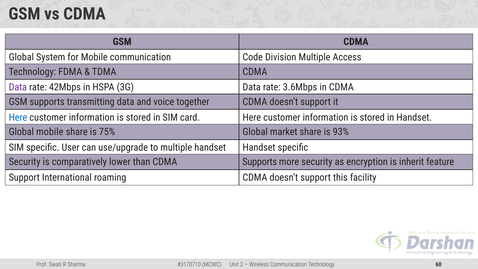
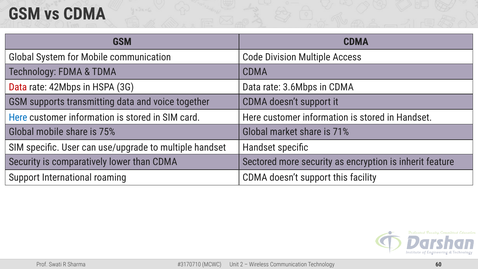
Data at (18, 87) colour: purple -> red
93%: 93% -> 71%
CDMA Supports: Supports -> Sectored
